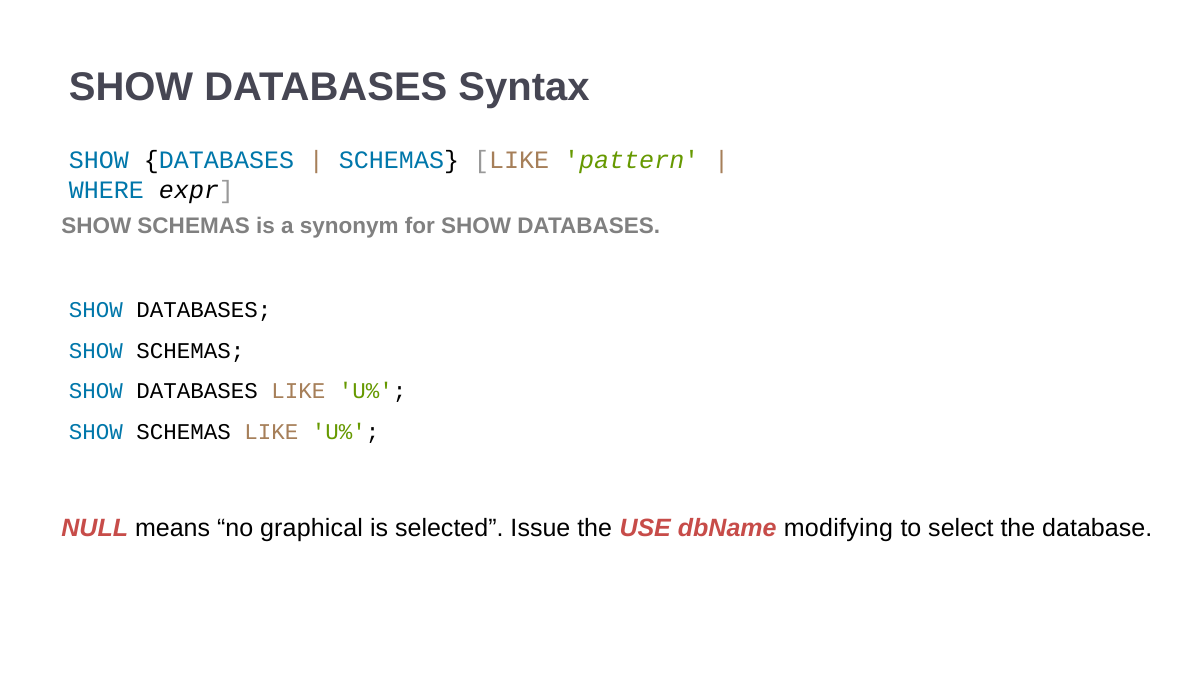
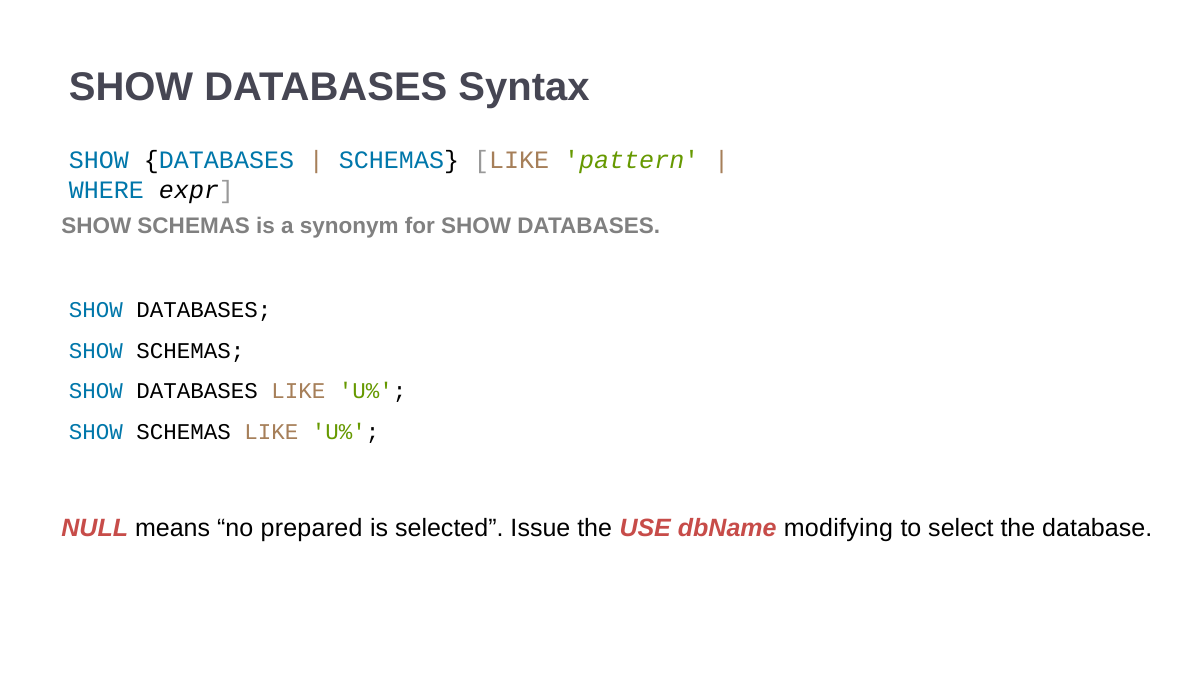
graphical: graphical -> prepared
